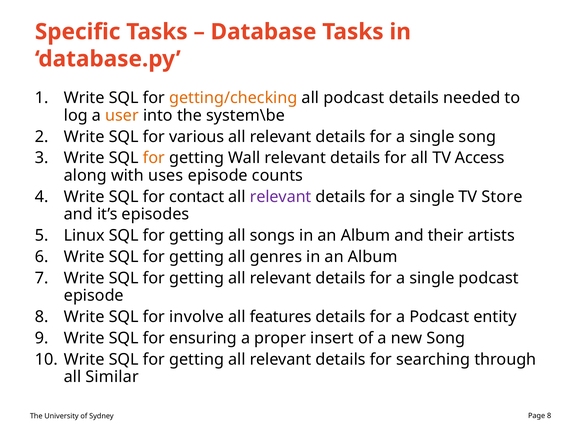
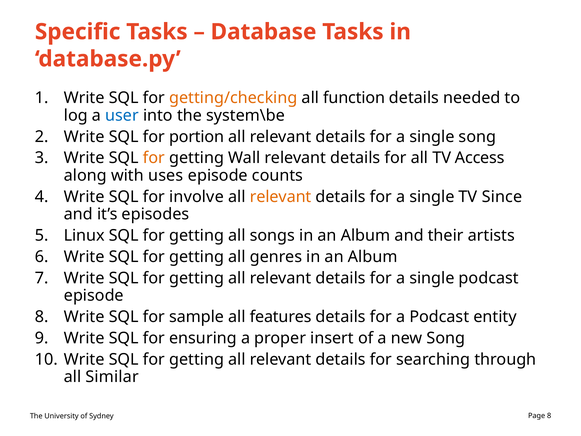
all podcast: podcast -> function
user colour: orange -> blue
various: various -> portion
contact: contact -> involve
relevant at (281, 197) colour: purple -> orange
Store: Store -> Since
involve: involve -> sample
